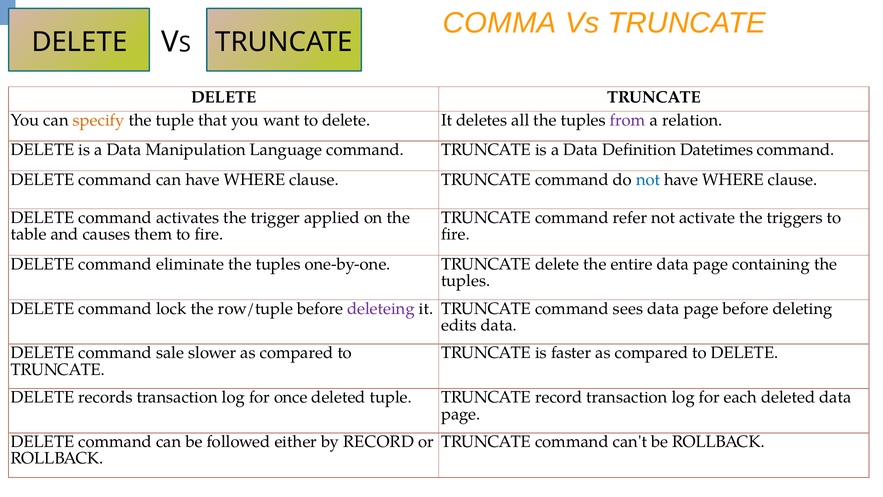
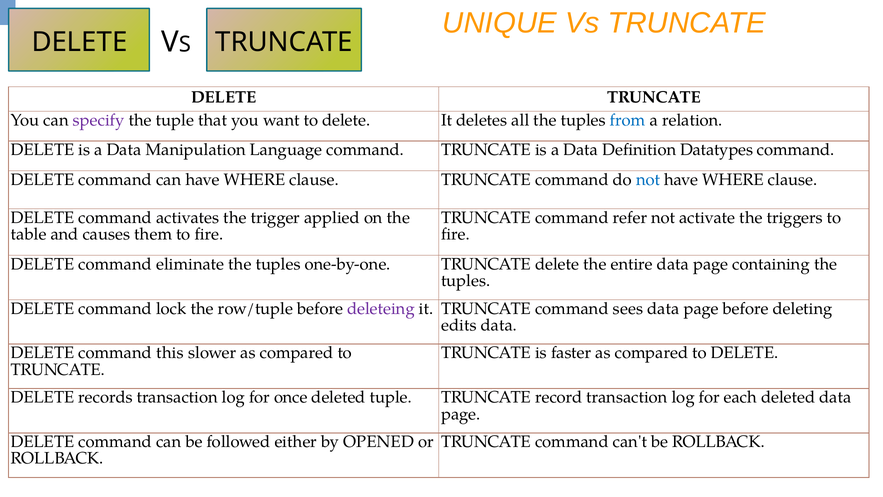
COMMA: COMMA -> UNIQUE
specify colour: orange -> purple
from colour: purple -> blue
Datetimes: Datetimes -> Datatypes
sale: sale -> this
by RECORD: RECORD -> OPENED
